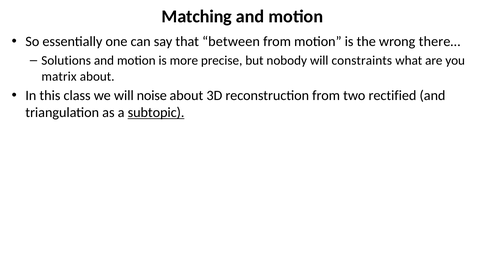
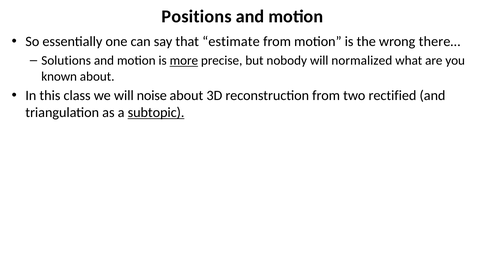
Matching: Matching -> Positions
between: between -> estimate
more underline: none -> present
constraints: constraints -> normalized
matrix: matrix -> known
